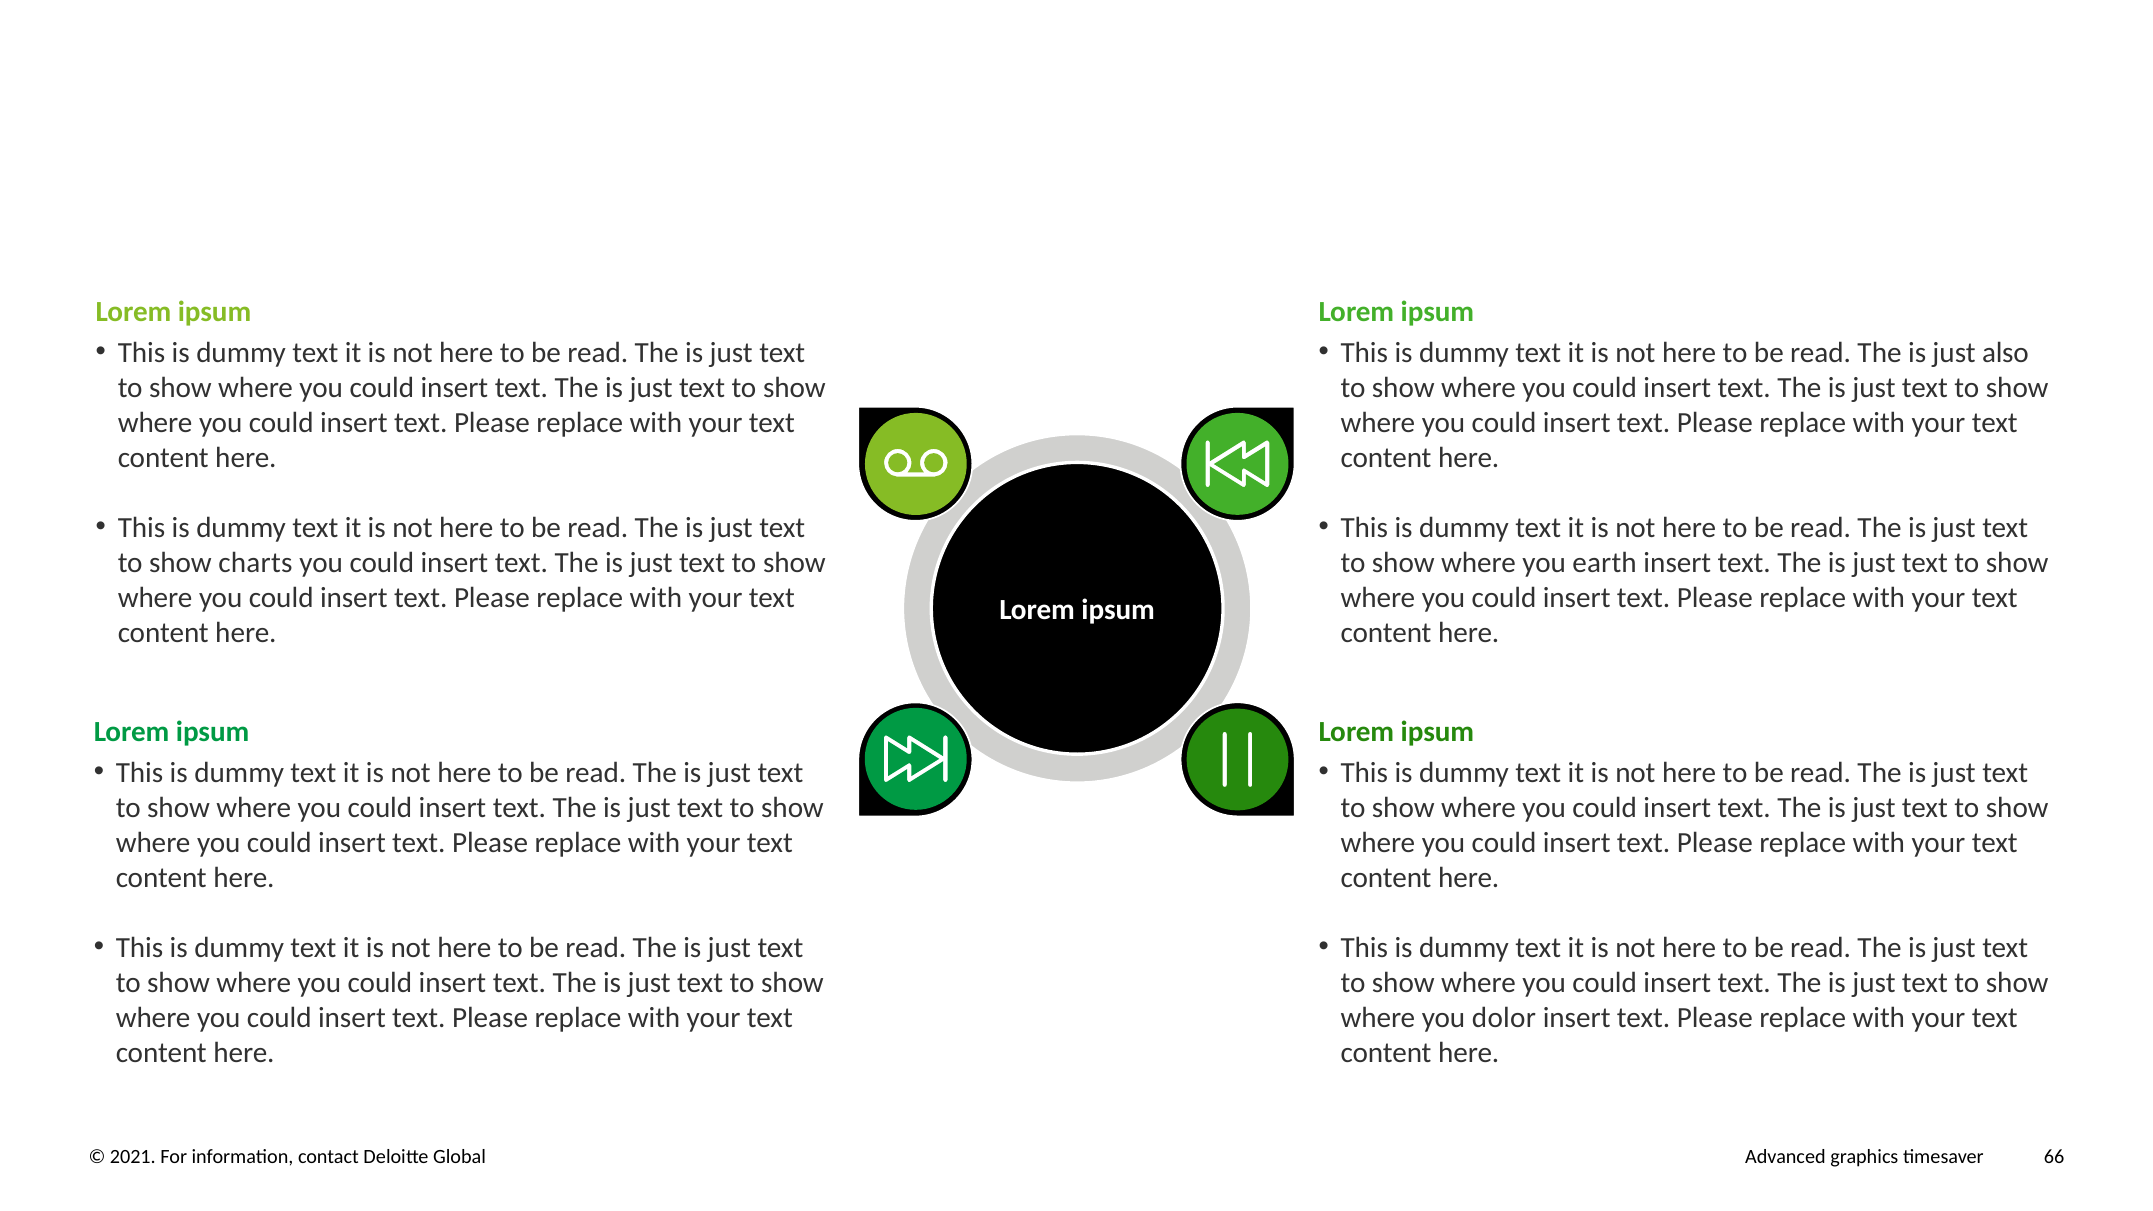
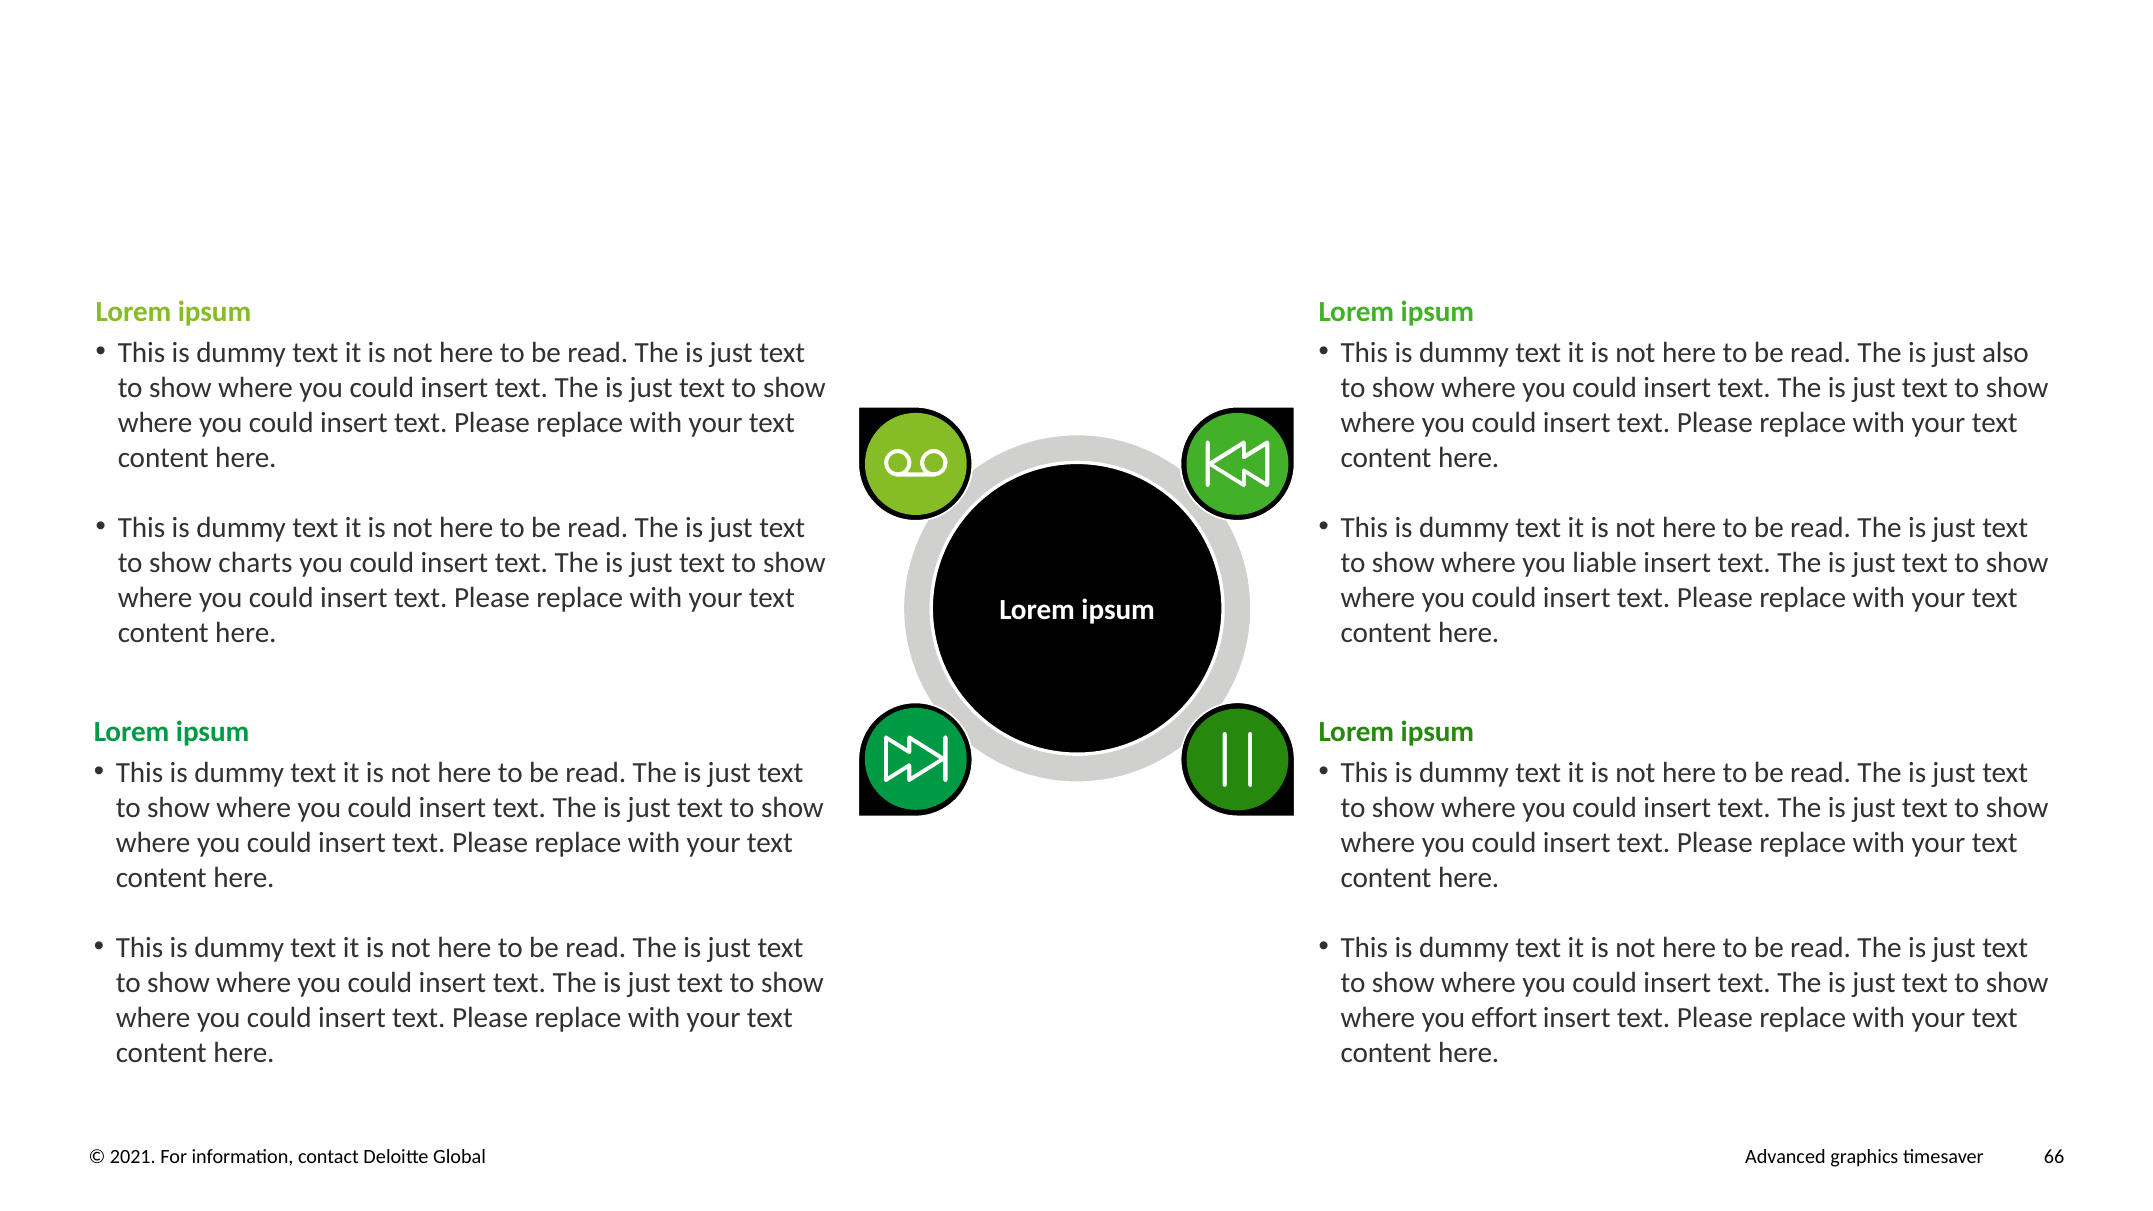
earth: earth -> liable
dolor: dolor -> effort
